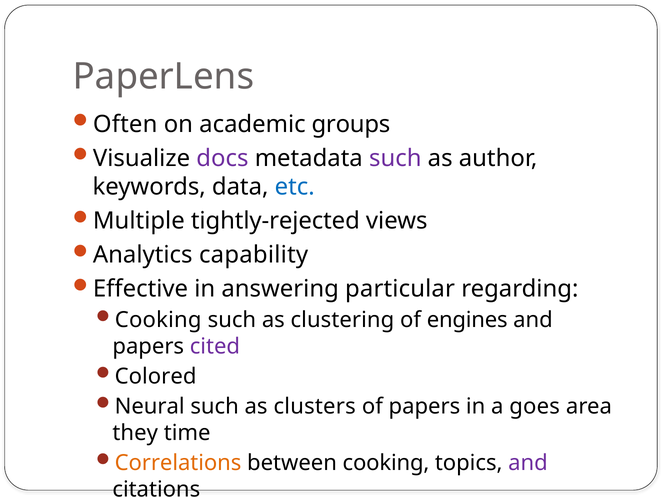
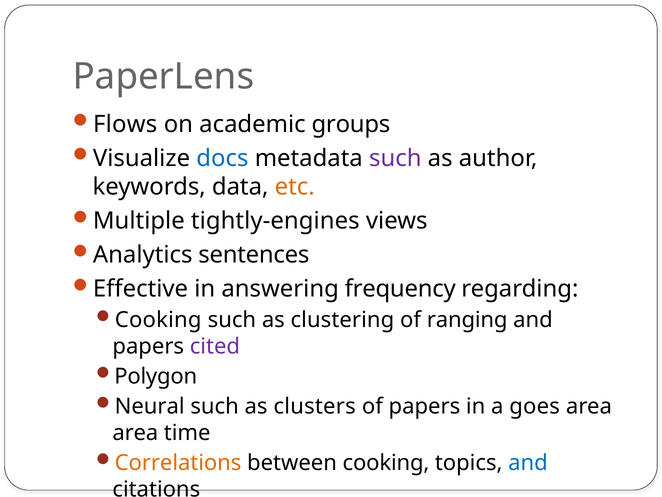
Often: Often -> Flows
docs colour: purple -> blue
etc colour: blue -> orange
tightly-rejected: tightly-rejected -> tightly-engines
capability: capability -> sentences
particular: particular -> frequency
engines: engines -> ranging
Colored: Colored -> Polygon
they at (135, 432): they -> area
and at (528, 462) colour: purple -> blue
